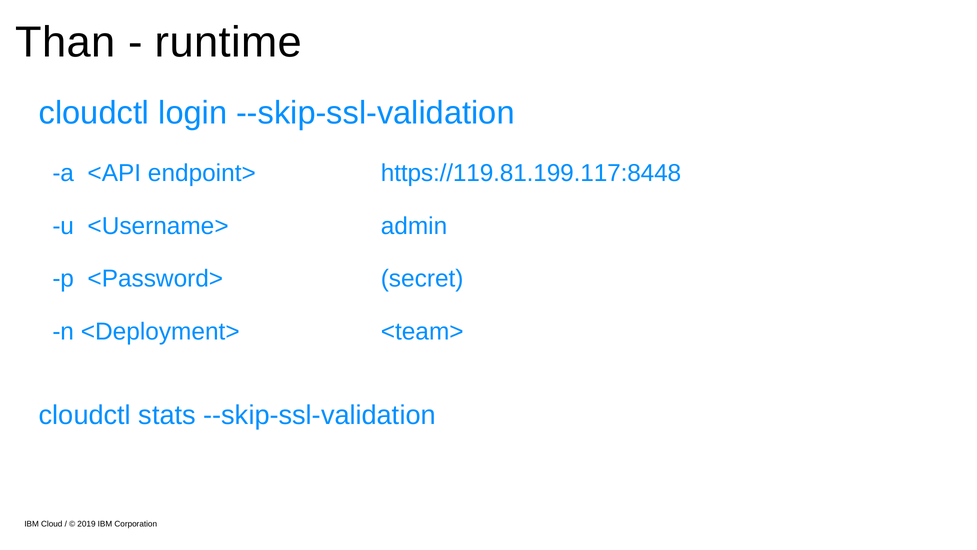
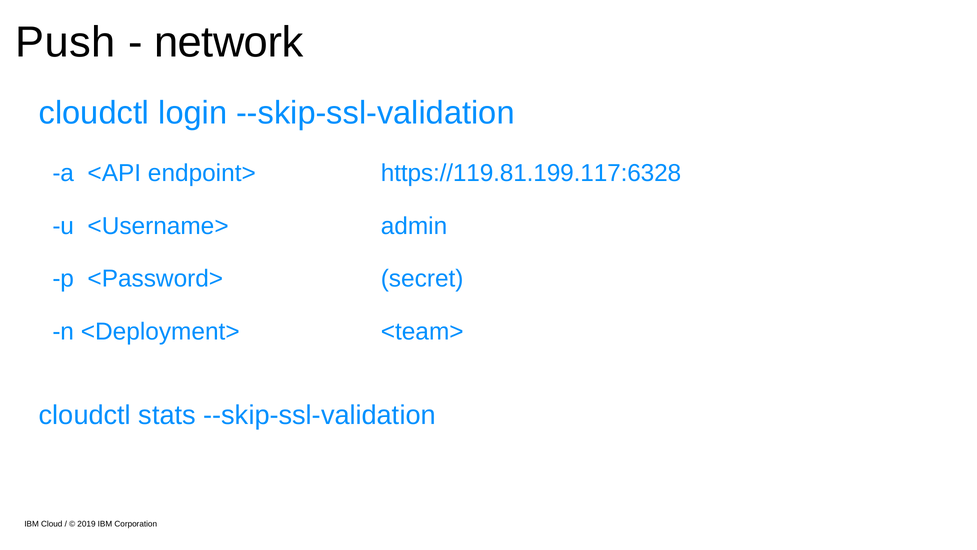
Than: Than -> Push
runtime: runtime -> network
https://119.81.199.117:8448: https://119.81.199.117:8448 -> https://119.81.199.117:6328
